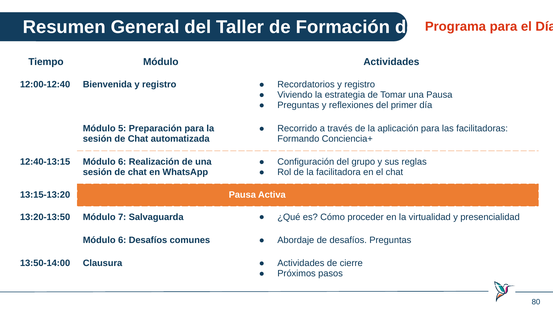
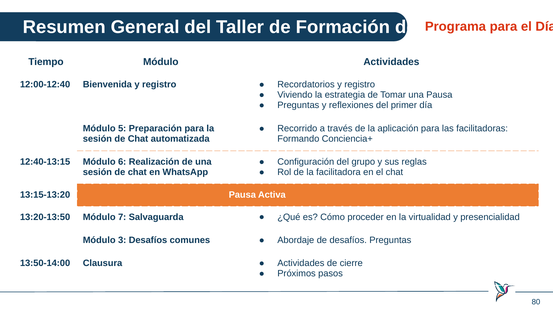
6 at (122, 240): 6 -> 3
